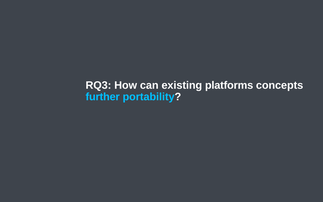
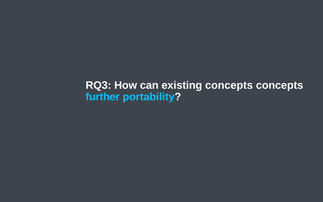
existing platforms: platforms -> concepts
